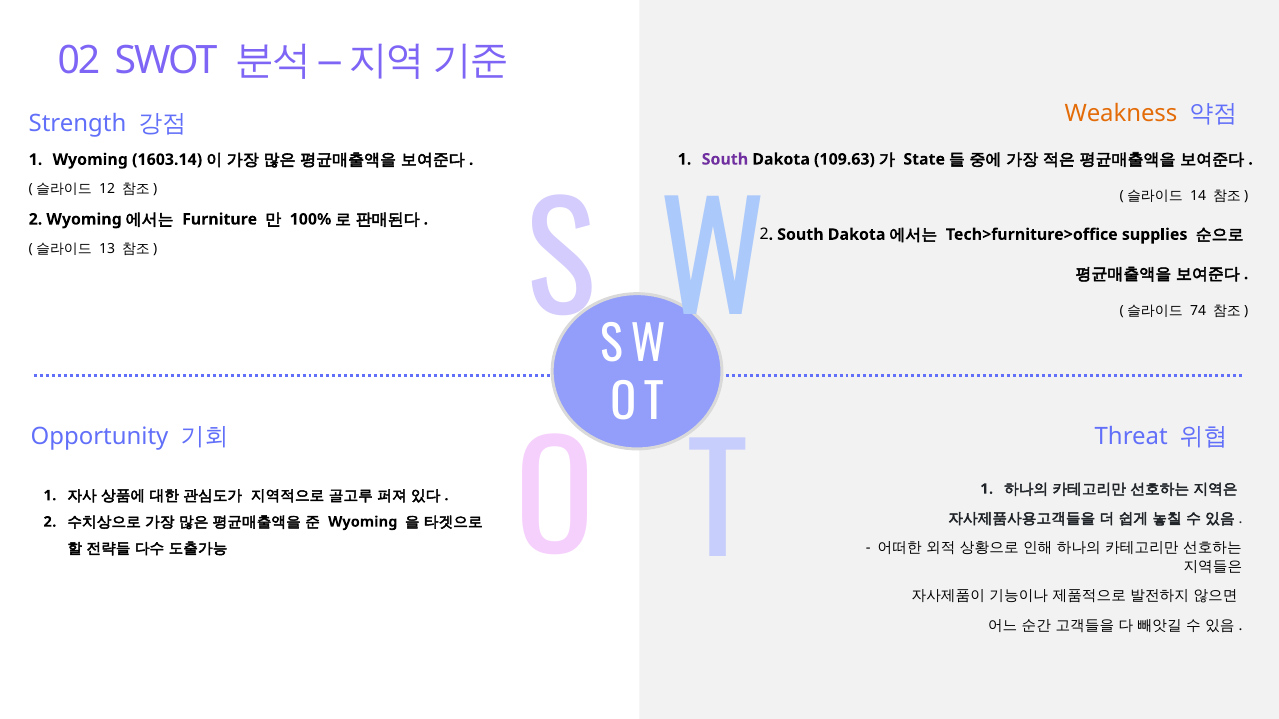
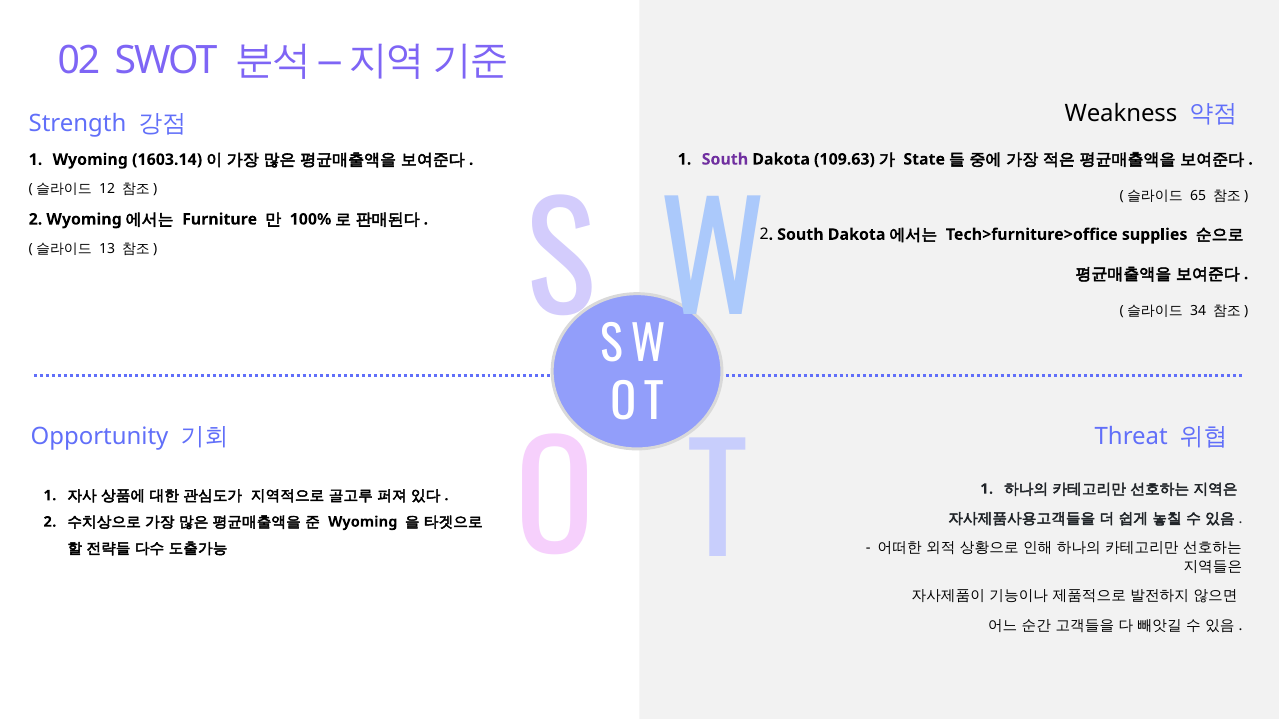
Weakness colour: orange -> black
14: 14 -> 65
74: 74 -> 34
